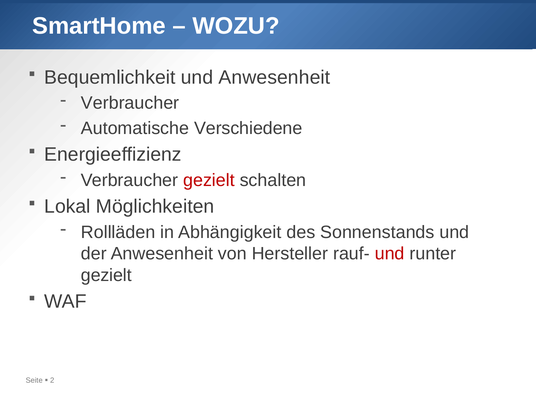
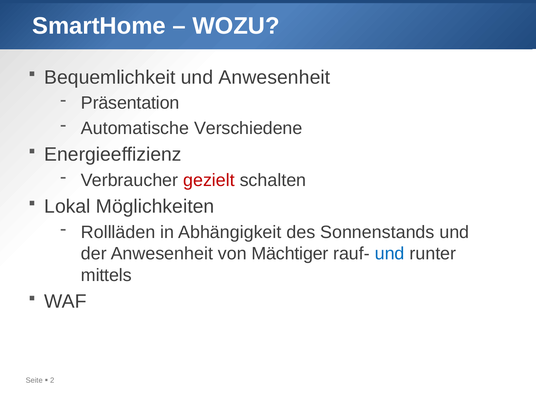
Verbraucher at (130, 103): Verbraucher -> Präsentation
Hersteller: Hersteller -> Mächtiger
und at (390, 254) colour: red -> blue
gezielt at (106, 275): gezielt -> mittels
